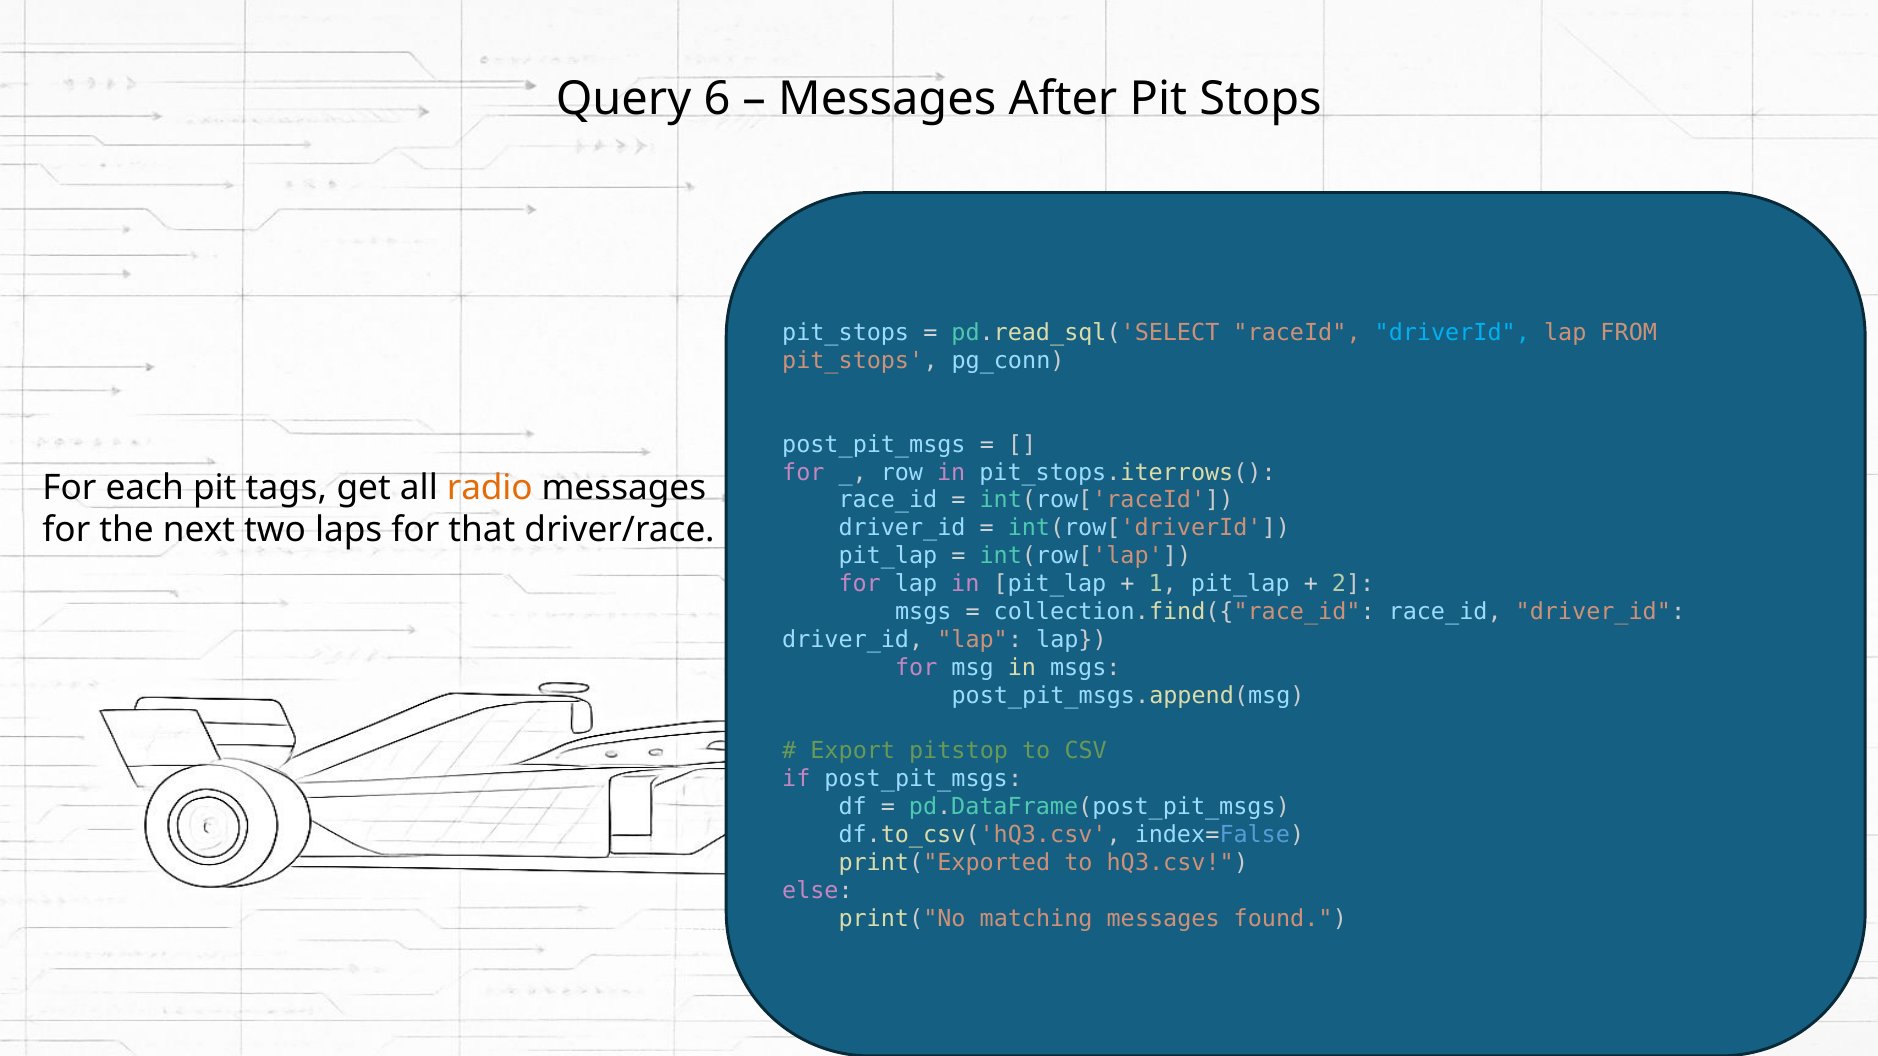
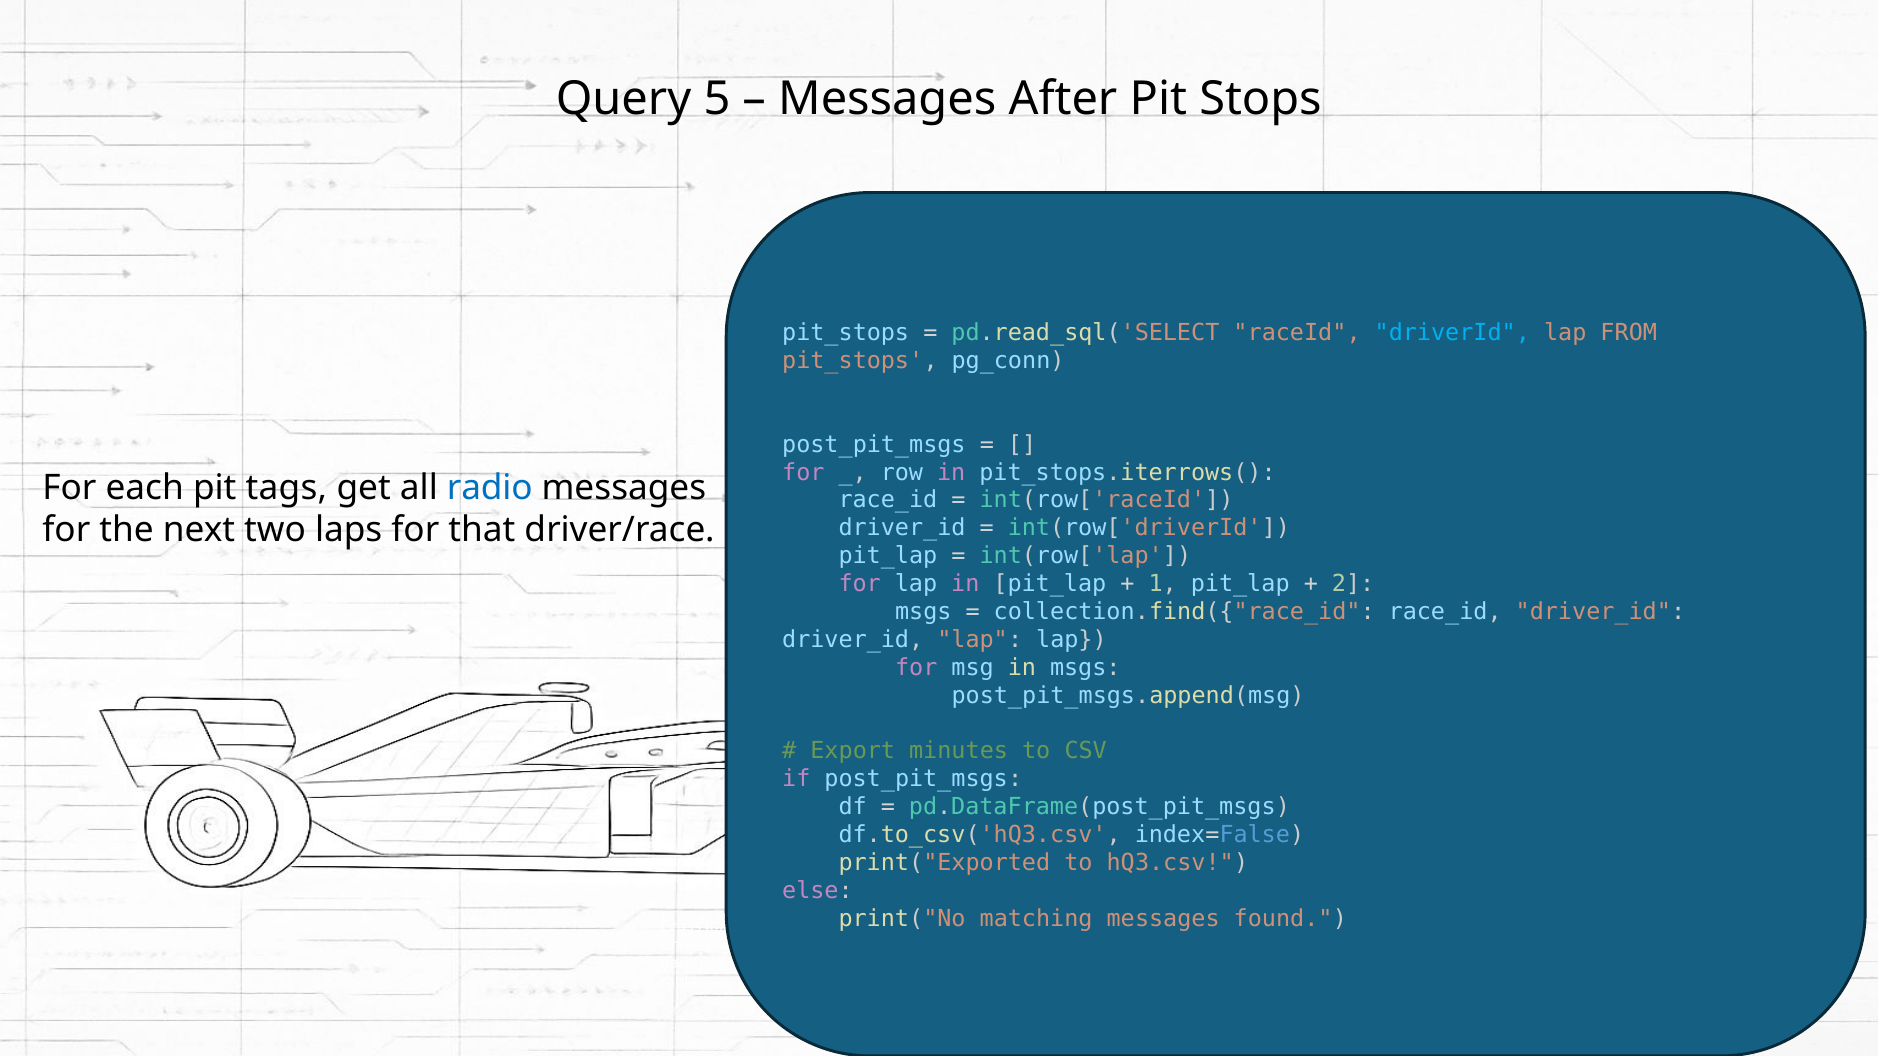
6: 6 -> 5
radio colour: orange -> blue
pitstop: pitstop -> minutes
